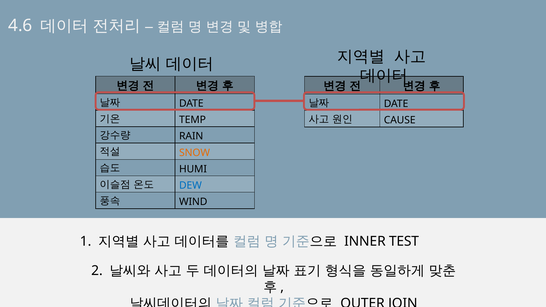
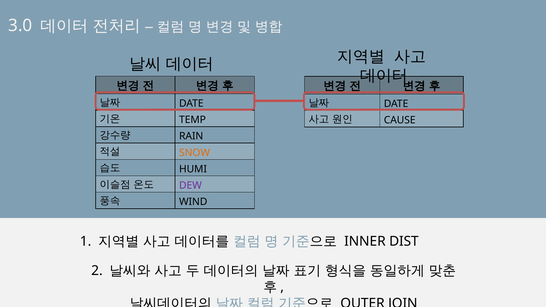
4.6: 4.6 -> 3.0
DEW colour: blue -> purple
TEST: TEST -> DIST
